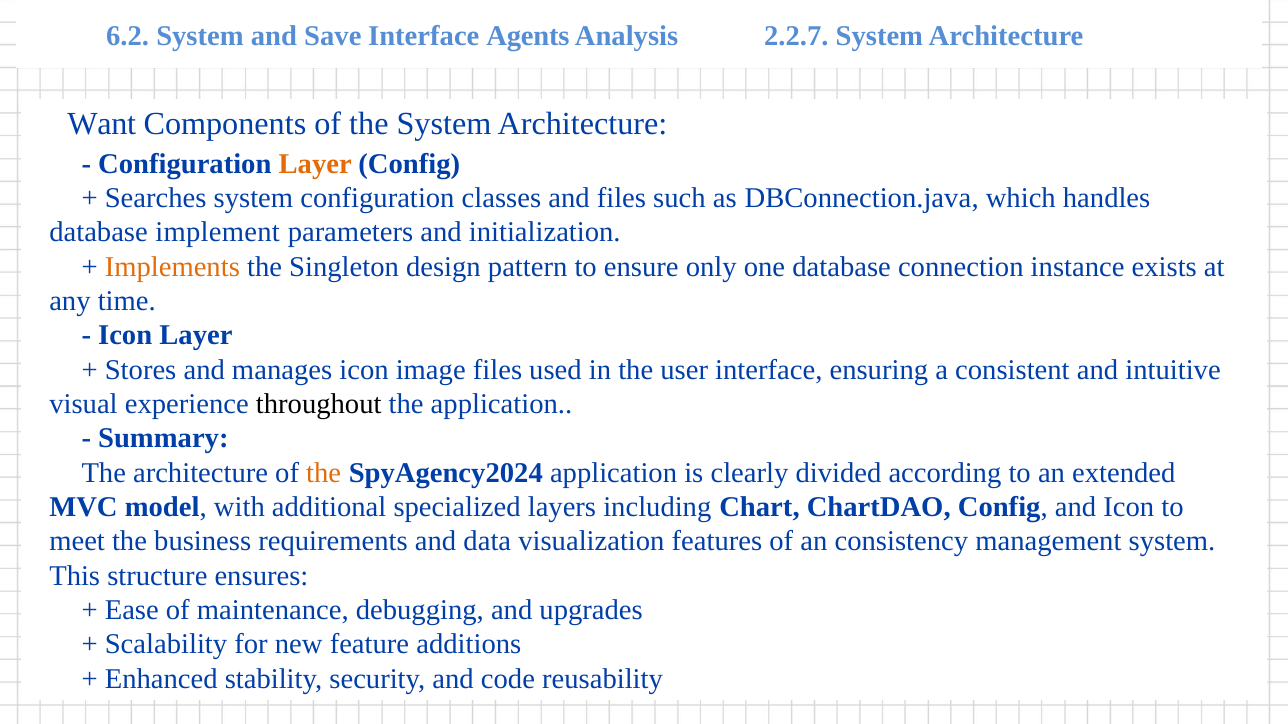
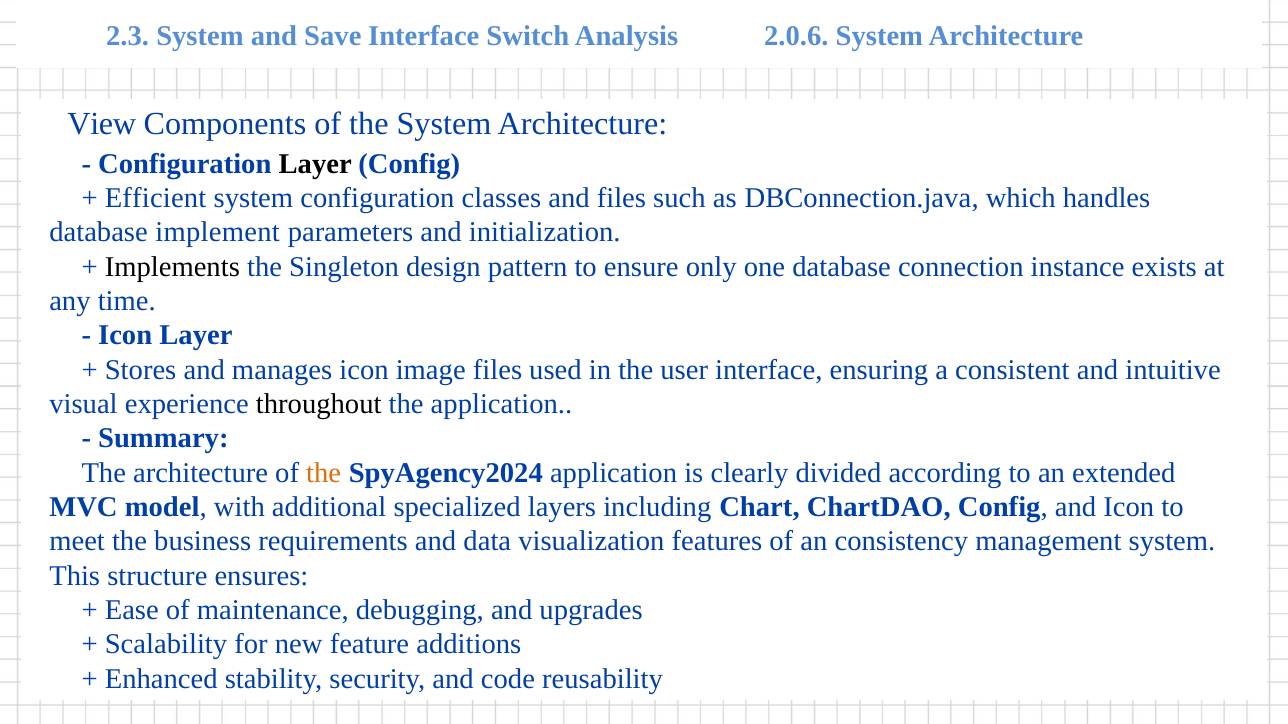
6.2: 6.2 -> 2.3
Agents: Agents -> Switch
2.2.7: 2.2.7 -> 2.0.6
Want: Want -> View
Layer at (315, 164) colour: orange -> black
Searches: Searches -> Efficient
Implements colour: orange -> black
